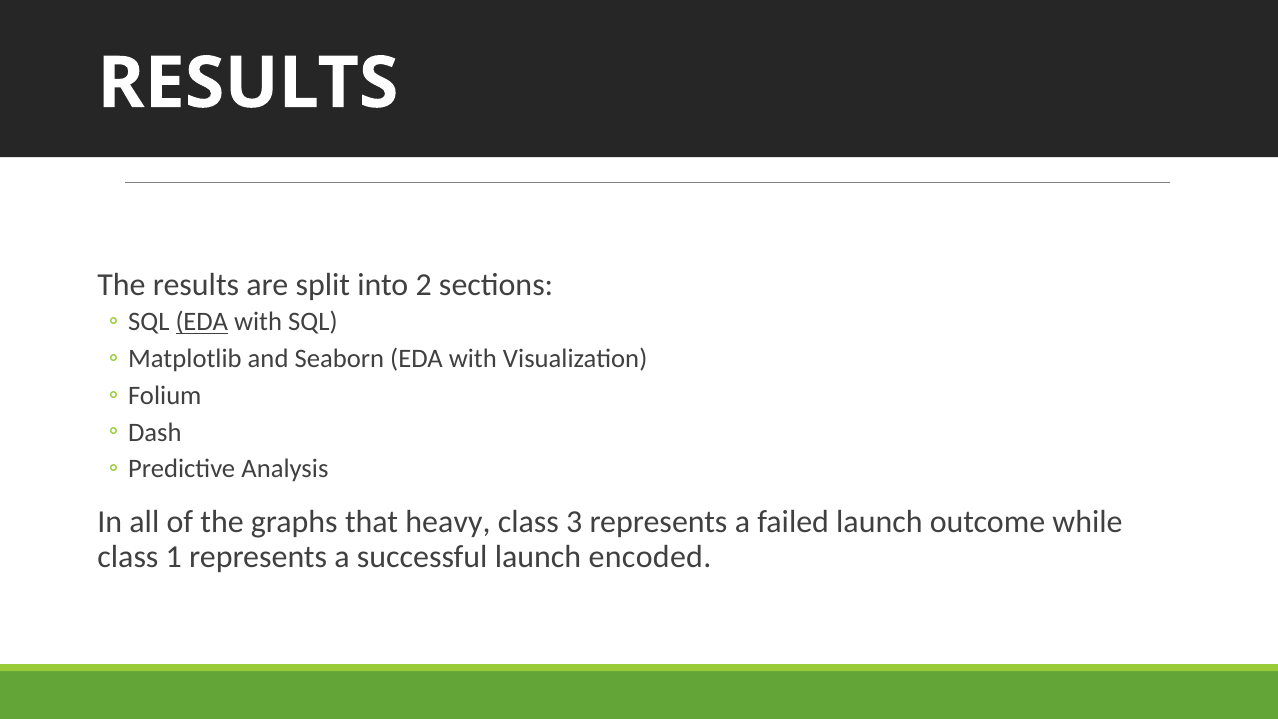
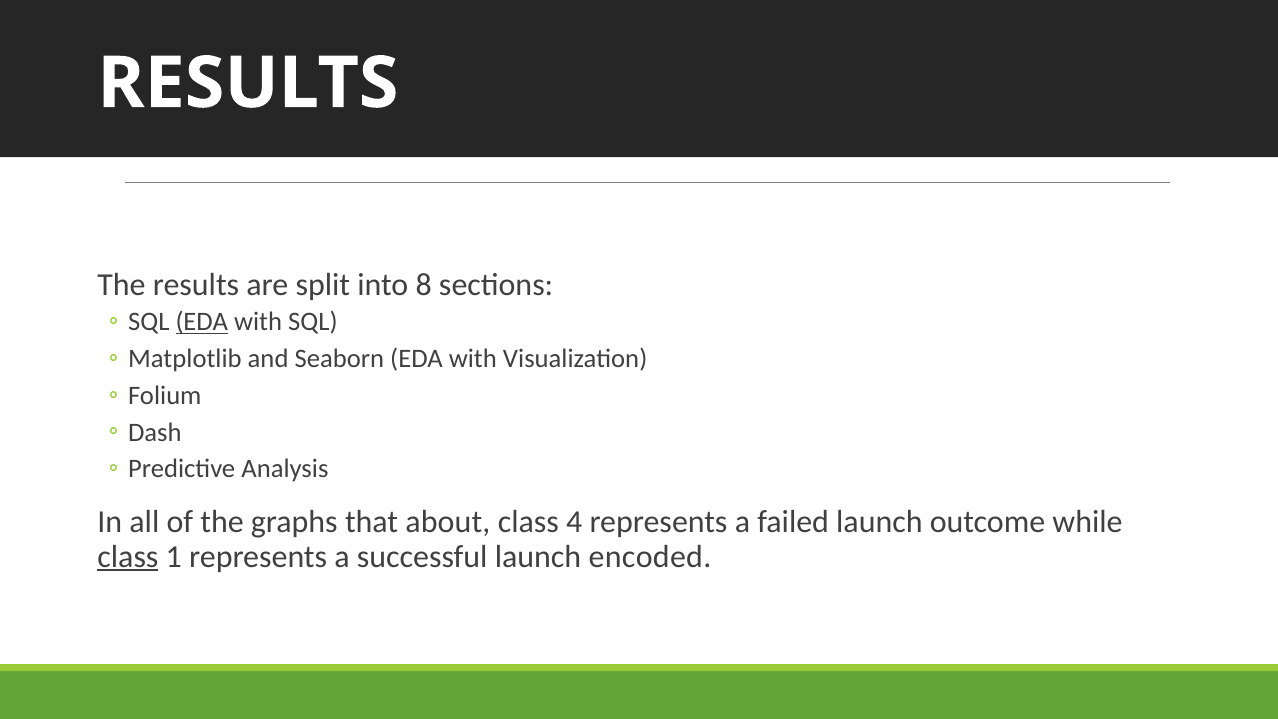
2: 2 -> 8
heavy: heavy -> about
3: 3 -> 4
class at (128, 556) underline: none -> present
